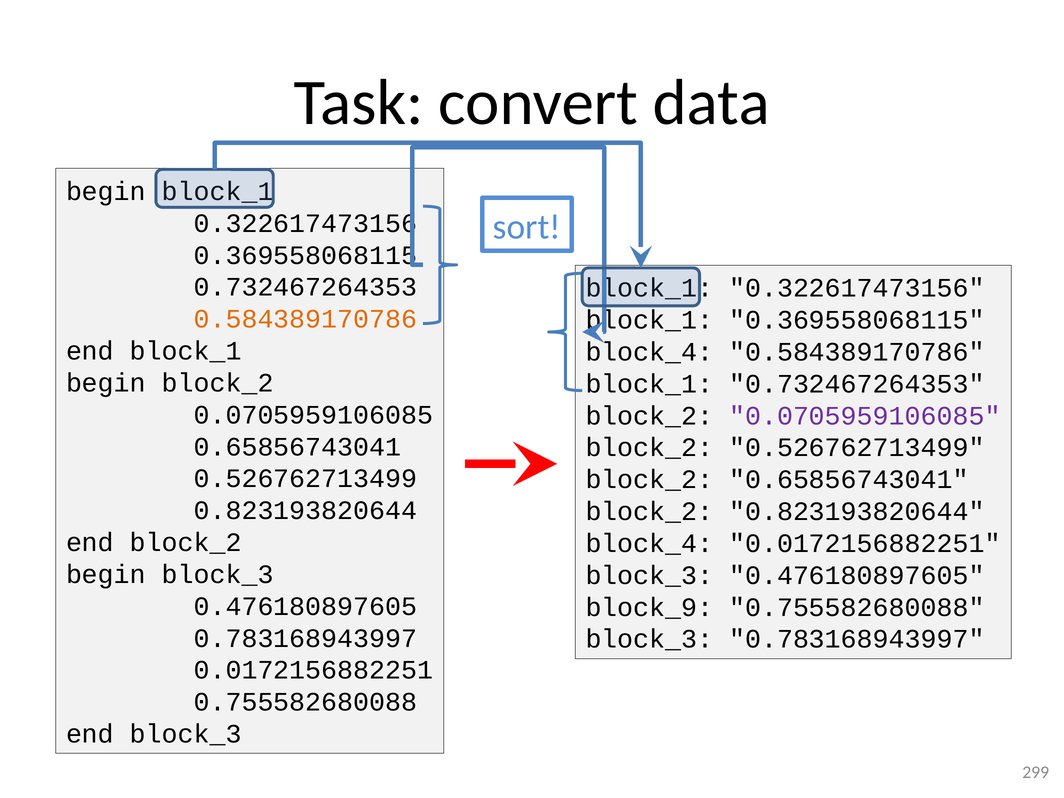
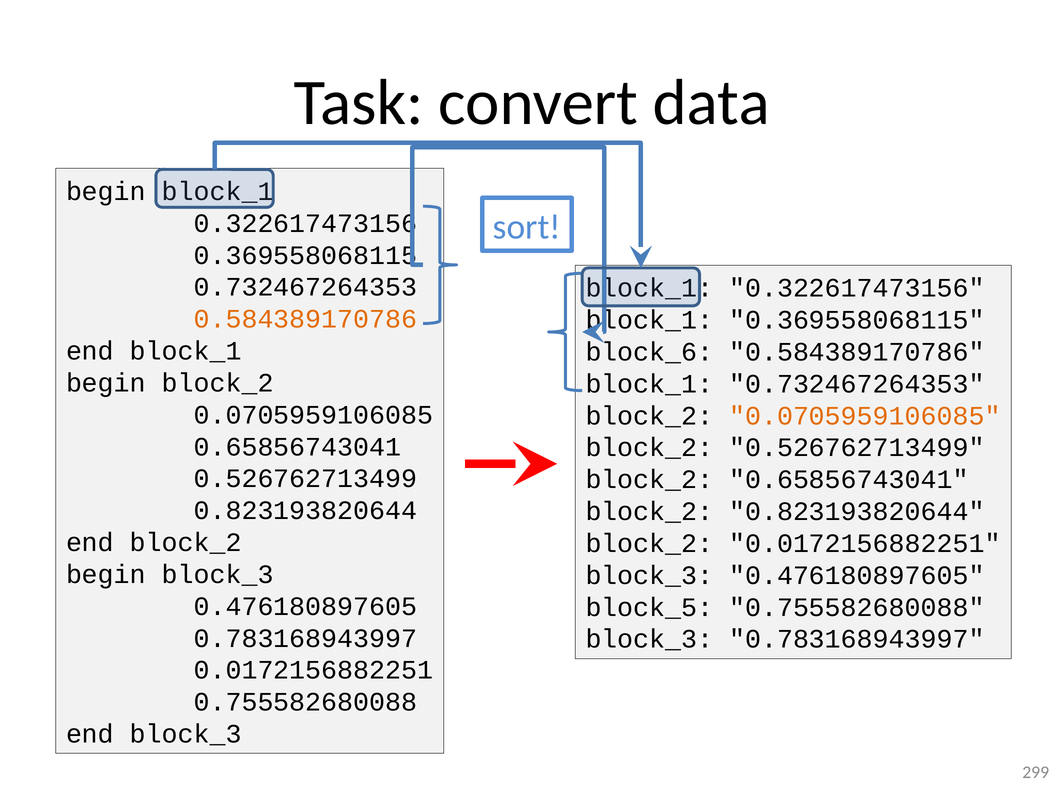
block_4 at (649, 352): block_4 -> block_6
0.0705959106085 at (865, 416) colour: purple -> orange
block_4 at (649, 543): block_4 -> block_2
block_9: block_9 -> block_5
